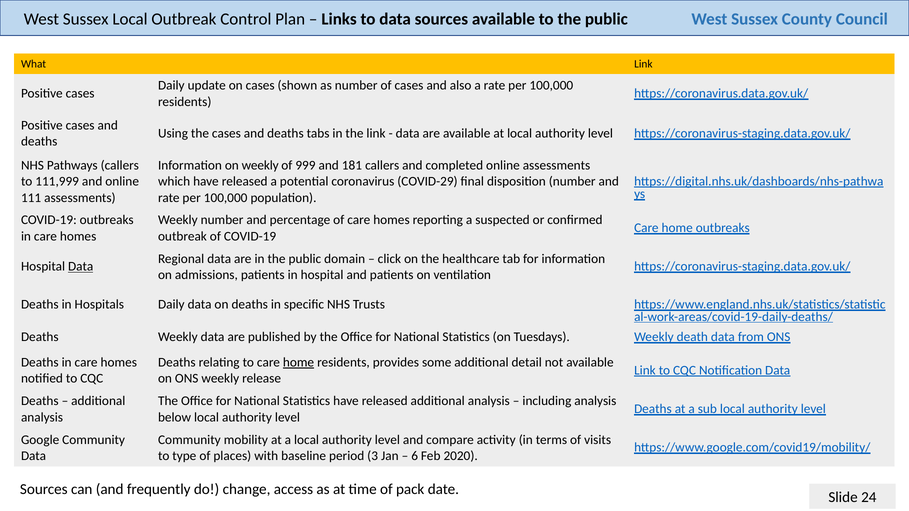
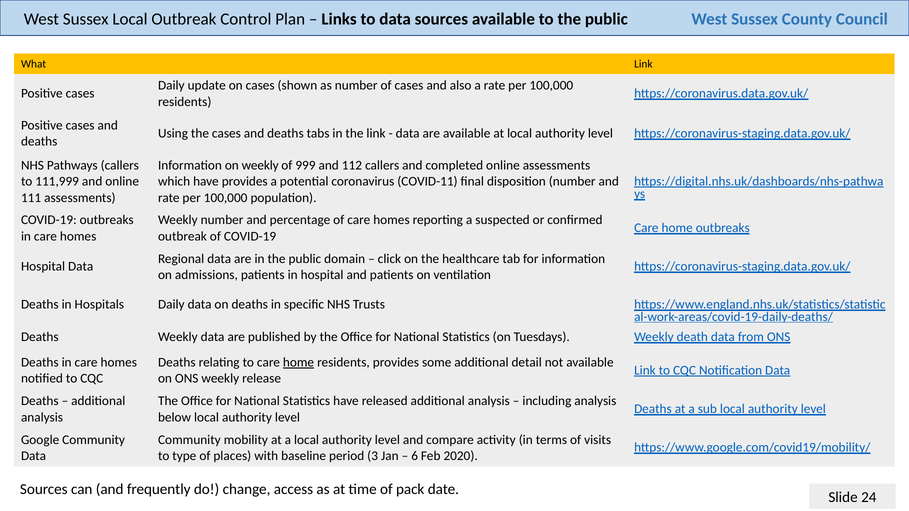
181: 181 -> 112
which have released: released -> provides
COVID-29: COVID-29 -> COVID-11
Data at (81, 267) underline: present -> none
